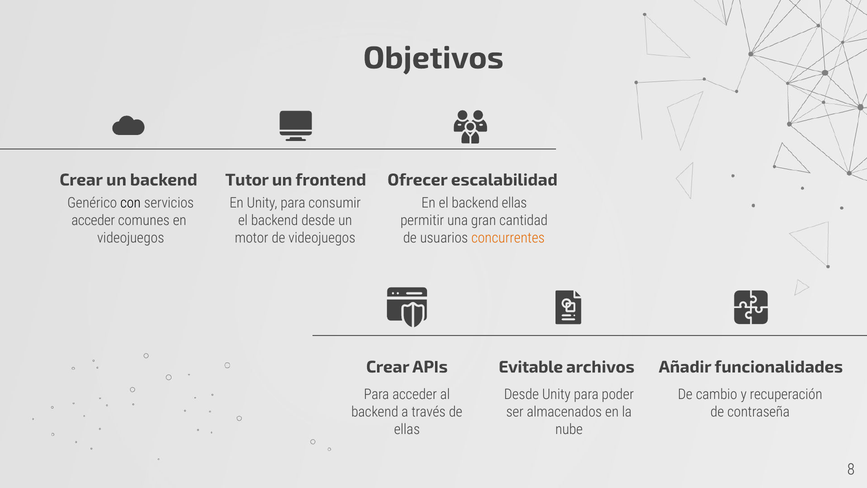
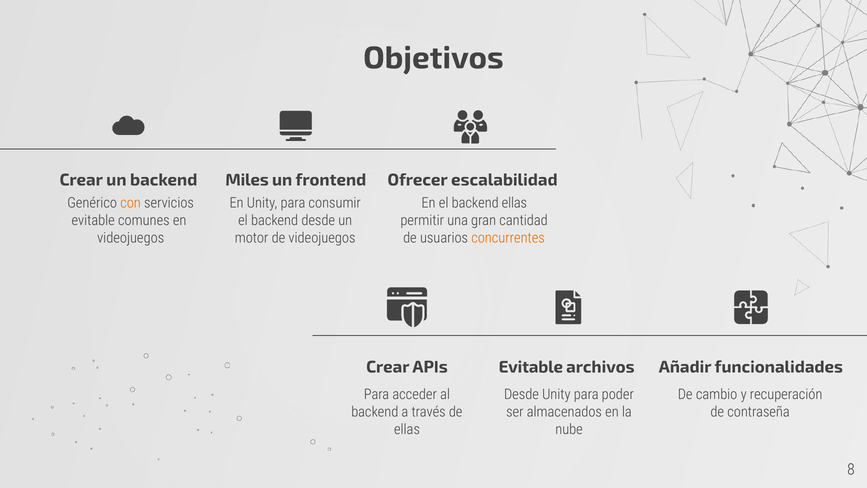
Tutor: Tutor -> Miles
con colour: black -> orange
acceder at (93, 220): acceder -> evitable
